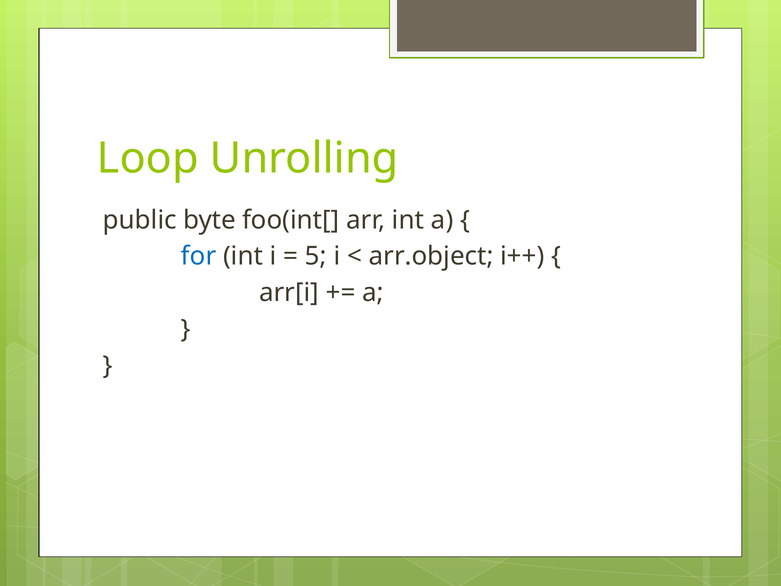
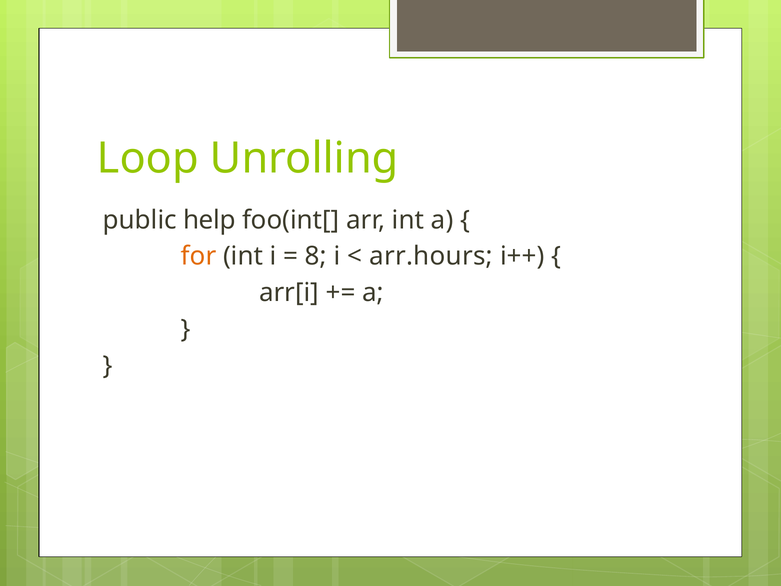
byte: byte -> help
for colour: blue -> orange
5: 5 -> 8
arr.object: arr.object -> arr.hours
